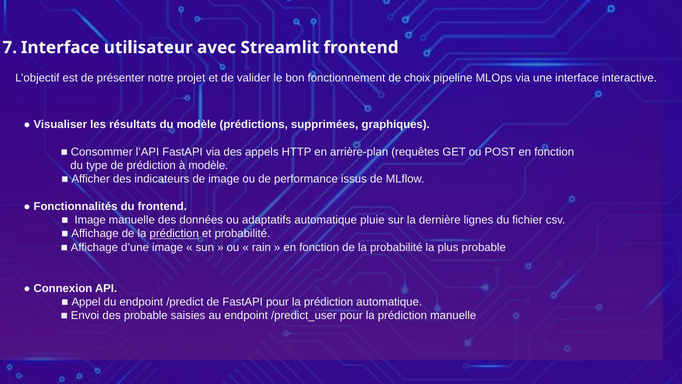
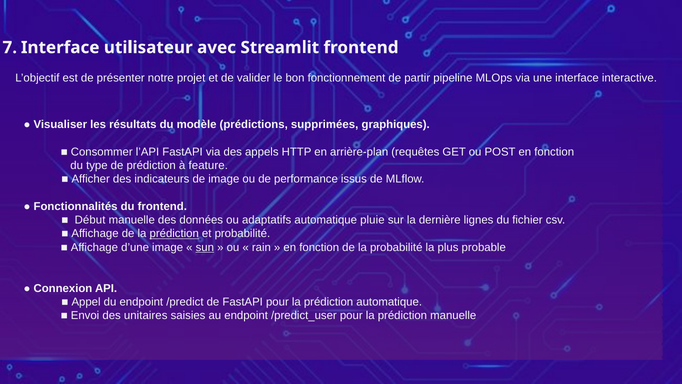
choix: choix -> partir
à modèle: modèle -> feature
Image at (90, 220): Image -> Début
sun underline: none -> present
des probable: probable -> unitaires
